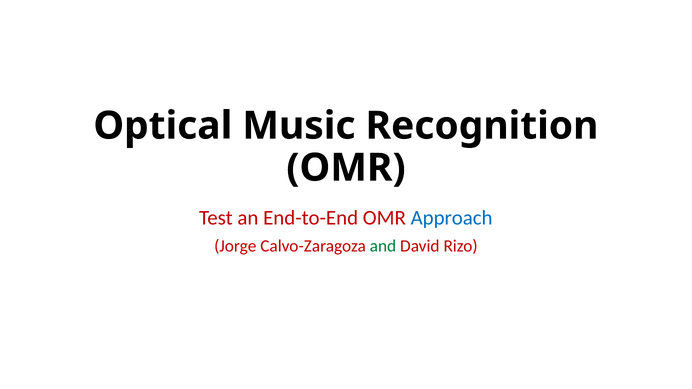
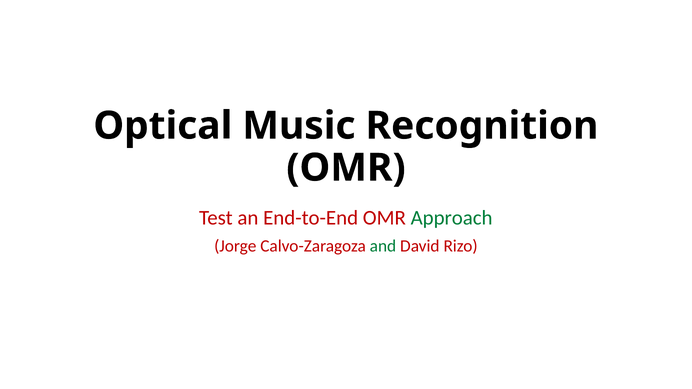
Approach colour: blue -> green
